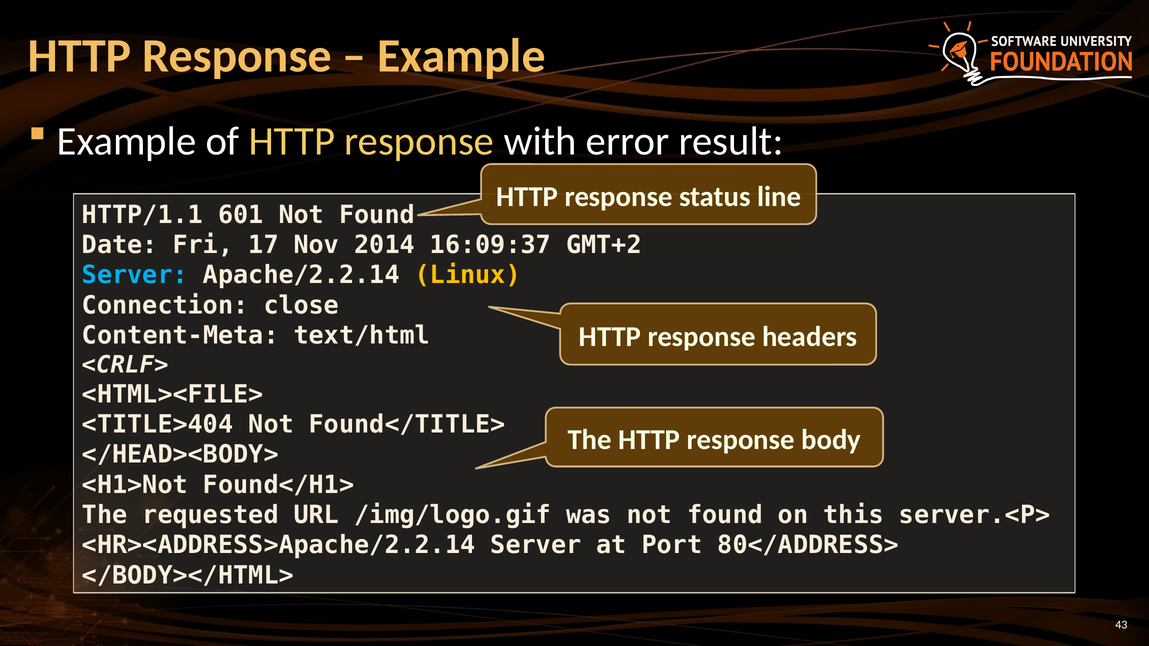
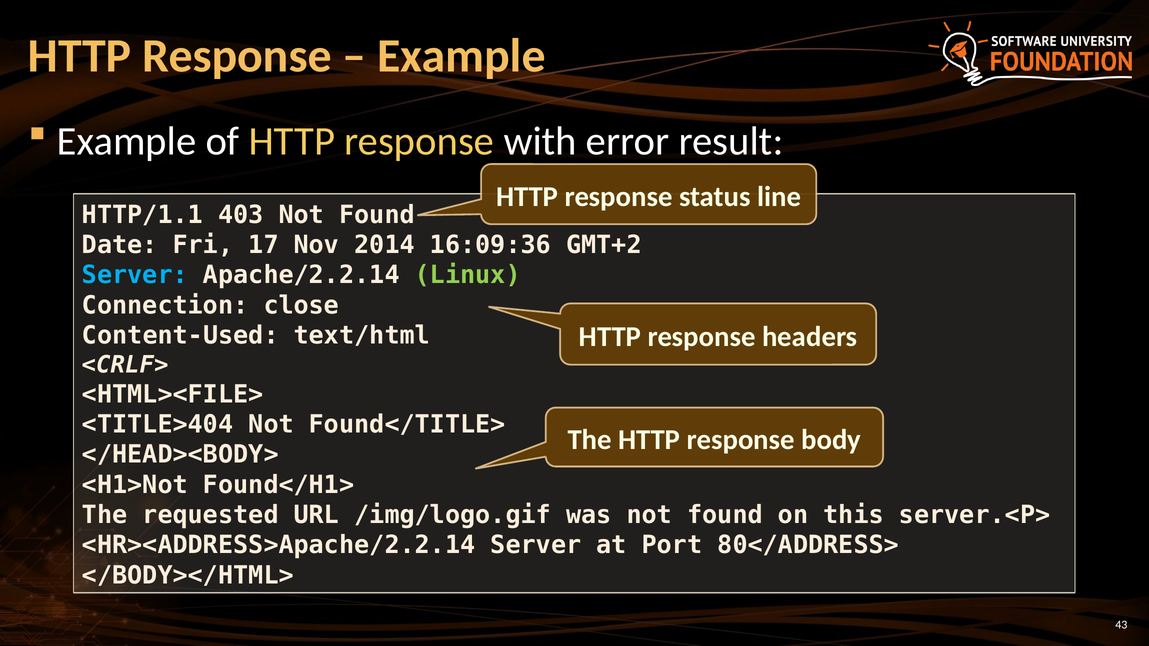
601: 601 -> 403
16:09:37: 16:09:37 -> 16:09:36
Linux colour: yellow -> light green
Content-Meta: Content-Meta -> Content-Used
